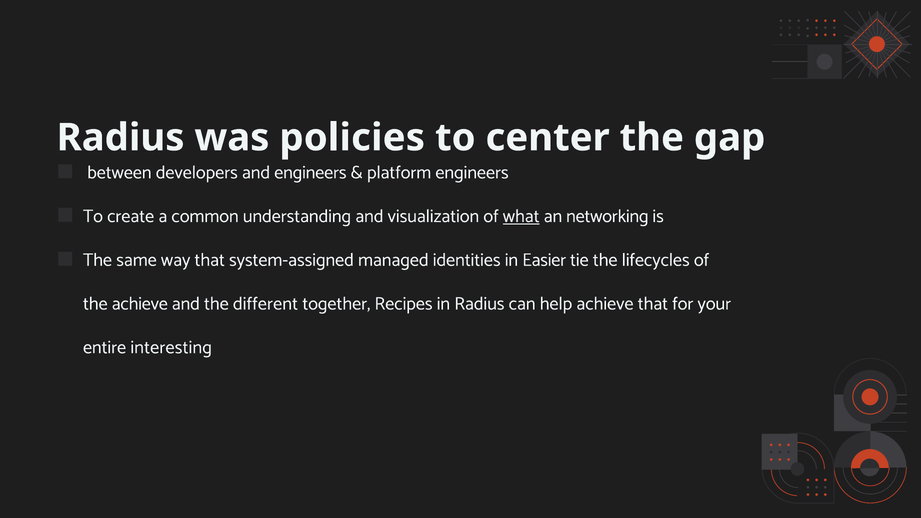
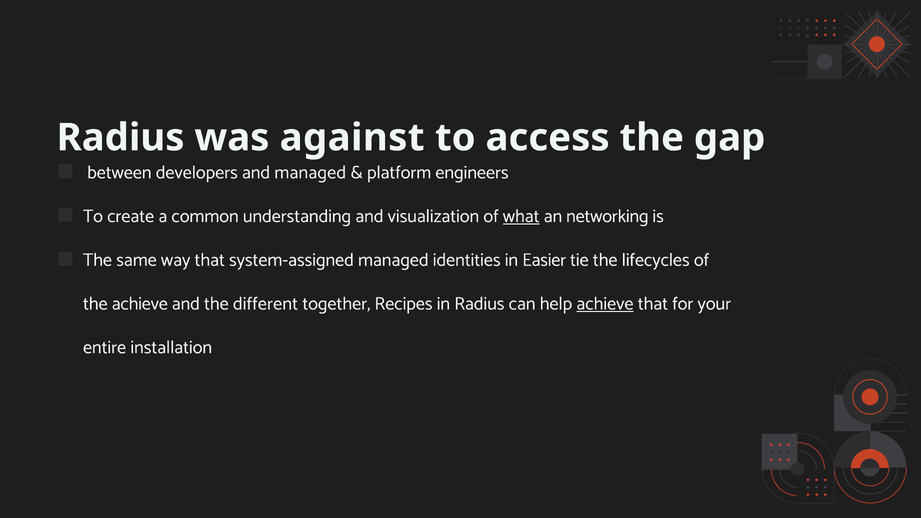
policies: policies -> against
center: center -> access
and engineers: engineers -> managed
achieve at (605, 304) underline: none -> present
interesting: interesting -> installation
